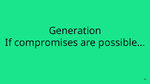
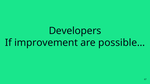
Generation: Generation -> Developers
compromises: compromises -> improvement
